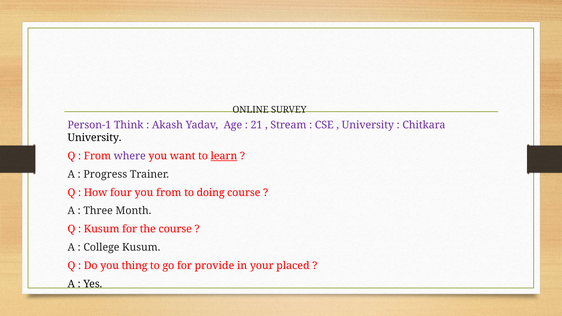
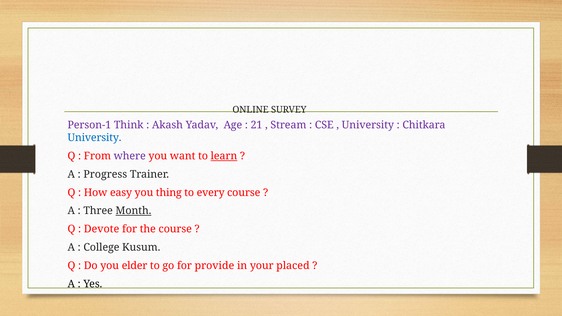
University at (94, 138) colour: black -> blue
four: four -> easy
you from: from -> thing
doing: doing -> every
Month underline: none -> present
Kusum at (102, 229): Kusum -> Devote
thing: thing -> elder
